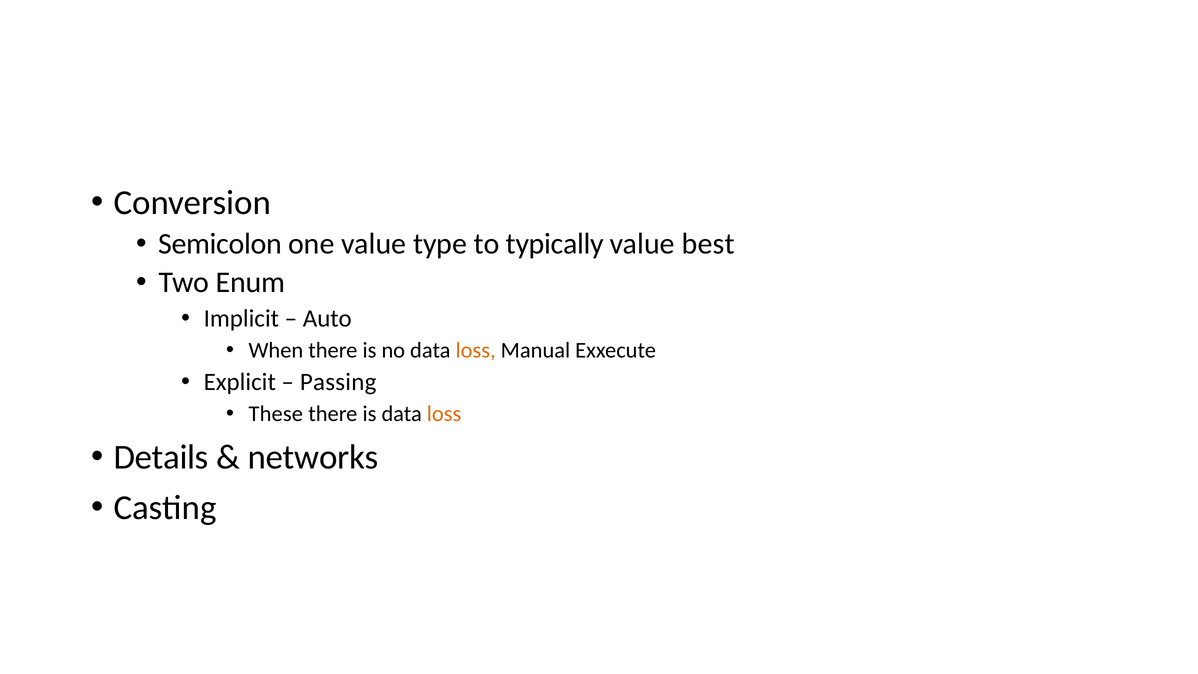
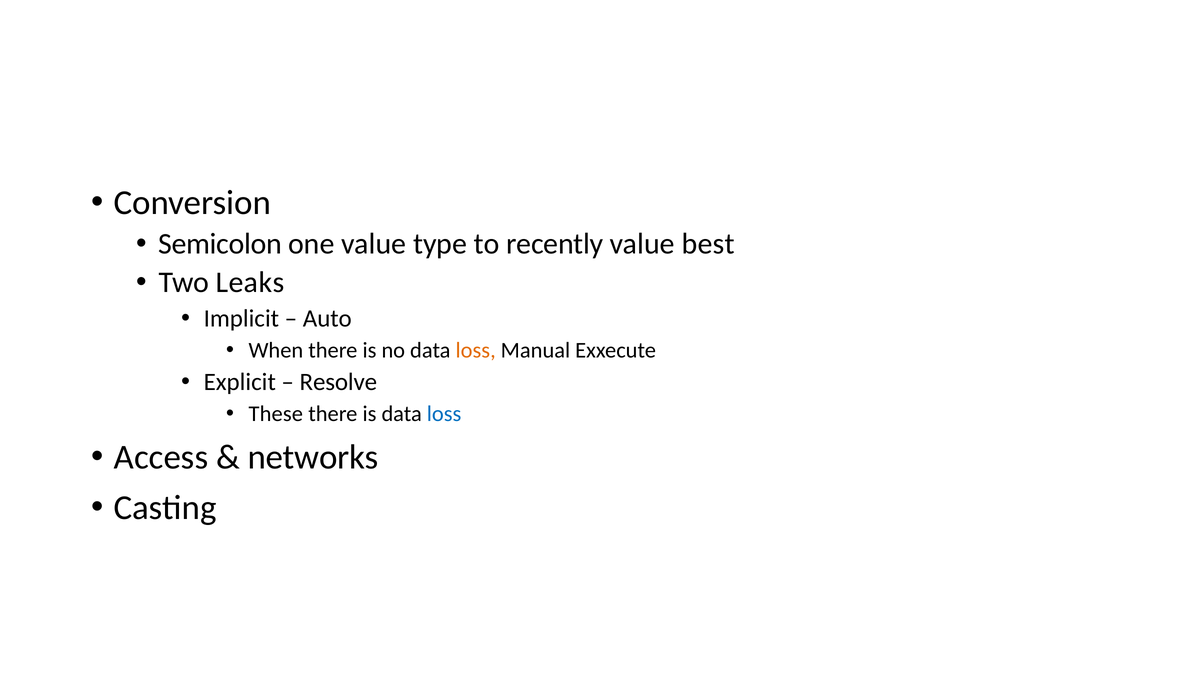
typically: typically -> recently
Enum: Enum -> Leaks
Passing: Passing -> Resolve
loss at (444, 414) colour: orange -> blue
Details: Details -> Access
